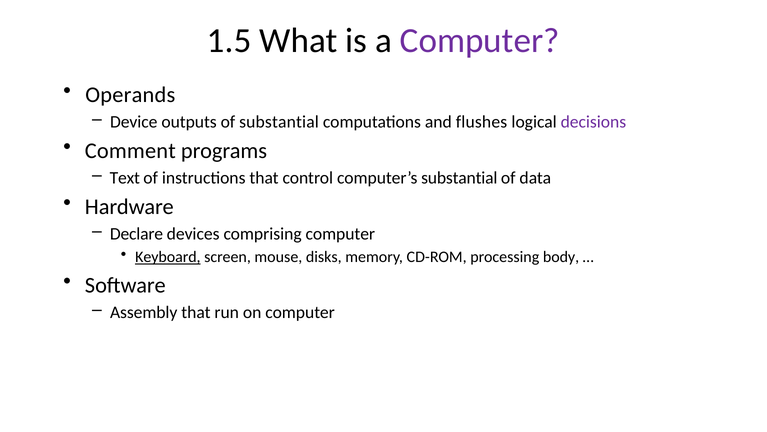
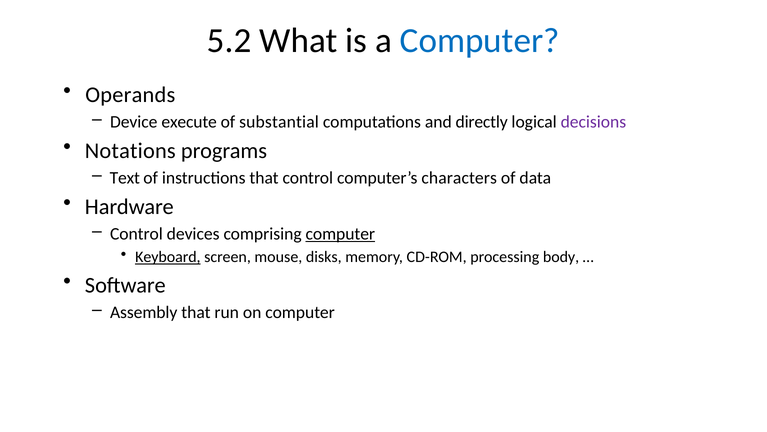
1.5: 1.5 -> 5.2
Computer at (480, 41) colour: purple -> blue
outputs: outputs -> execute
flushes: flushes -> directly
Comment: Comment -> Notations
computer’s substantial: substantial -> characters
Declare at (136, 234): Declare -> Control
computer at (340, 234) underline: none -> present
